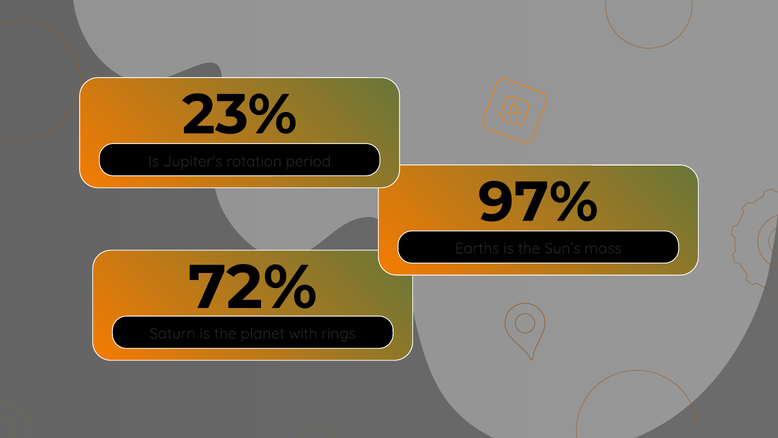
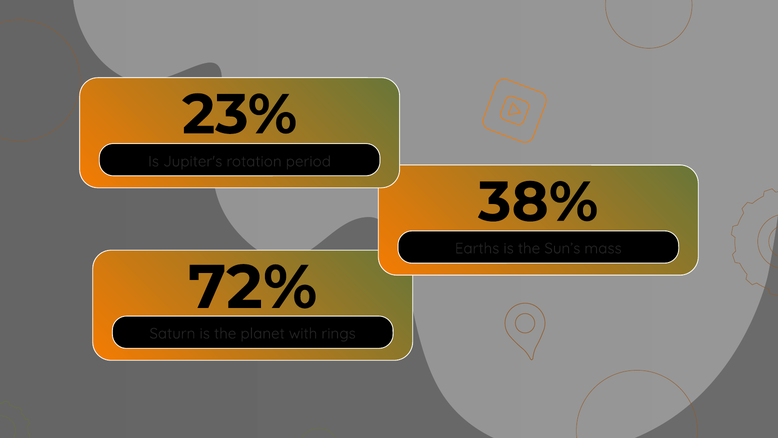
97%: 97% -> 38%
